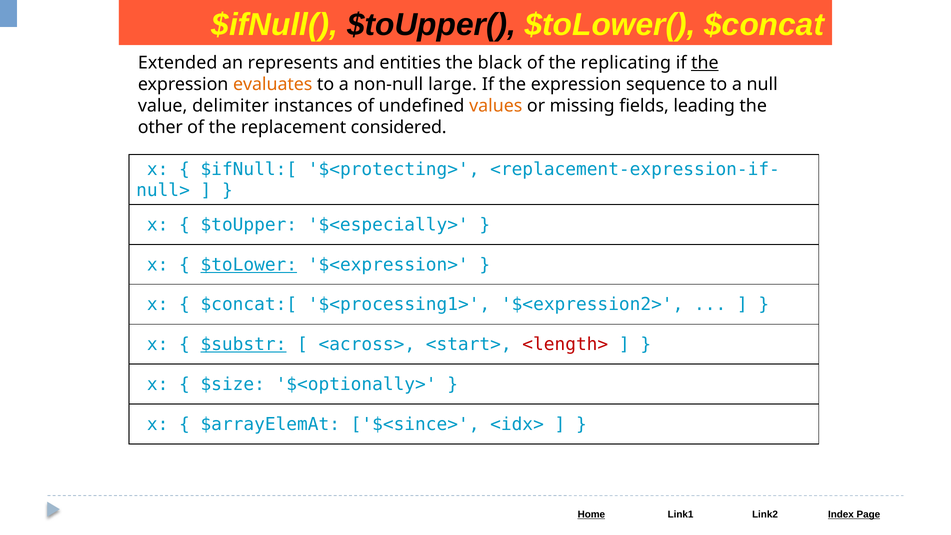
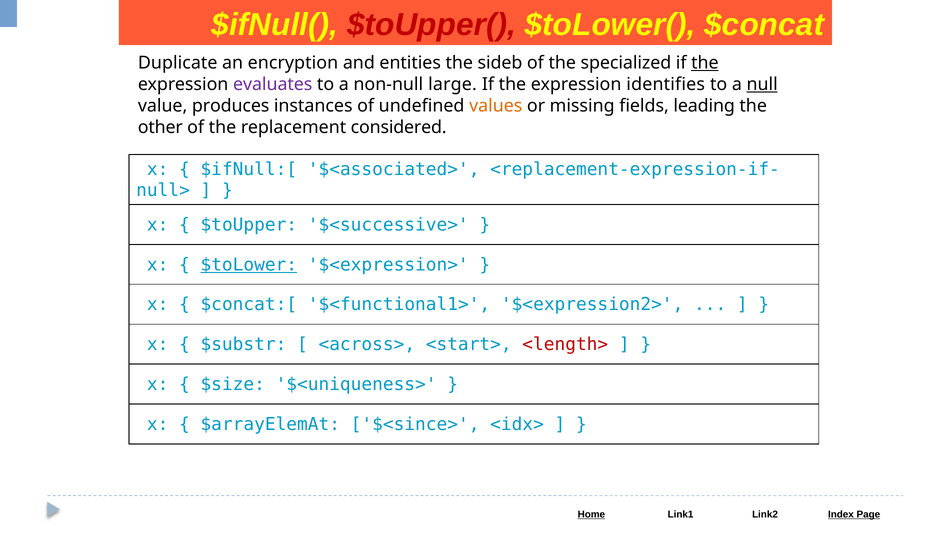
$toUpper( colour: black -> red
Extended: Extended -> Duplicate
represents: represents -> encryption
black: black -> sideb
replicating: replicating -> specialized
evaluates colour: orange -> purple
sequence: sequence -> identifies
null underline: none -> present
delimiter: delimiter -> produces
$<protecting>: $<protecting> -> $<associated>
$<especially>: $<especially> -> $<successive>
$<processing1>: $<processing1> -> $<functional1>
$substr underline: present -> none
$<optionally>: $<optionally> -> $<uniqueness>
